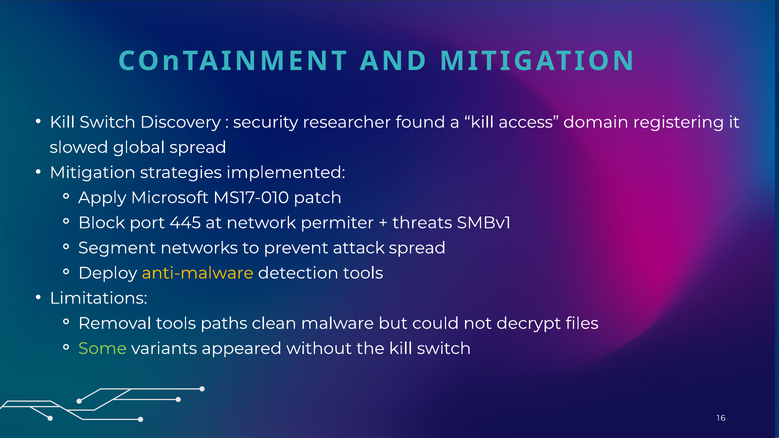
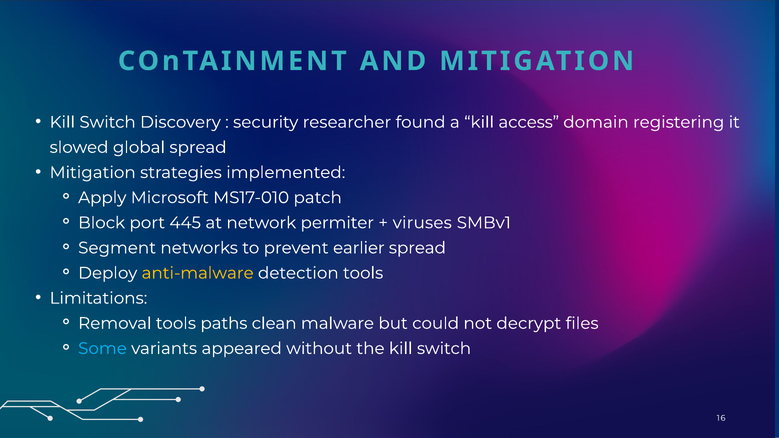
threats: threats -> viruses
attack: attack -> earlier
Some colour: light green -> light blue
